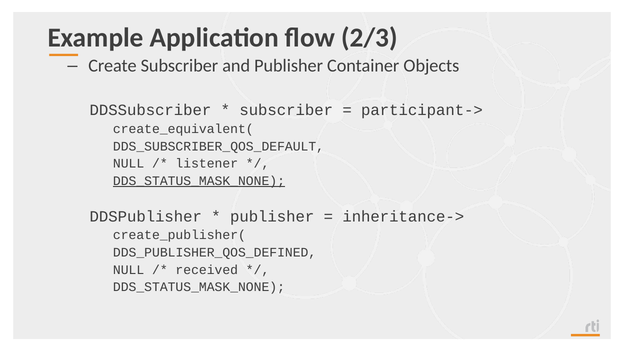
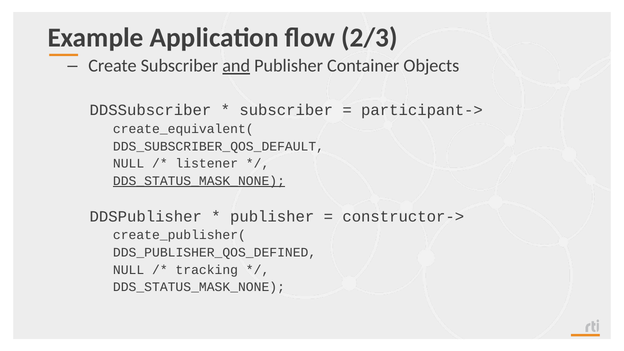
and underline: none -> present
inheritance->: inheritance-> -> constructor->
received: received -> tracking
